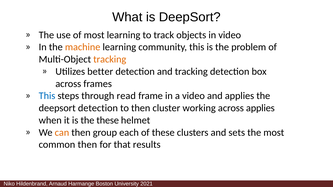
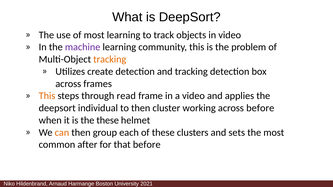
machine colour: orange -> purple
better: better -> create
This at (47, 96) colour: blue -> orange
deepsort detection: detection -> individual
across applies: applies -> before
common then: then -> after
that results: results -> before
